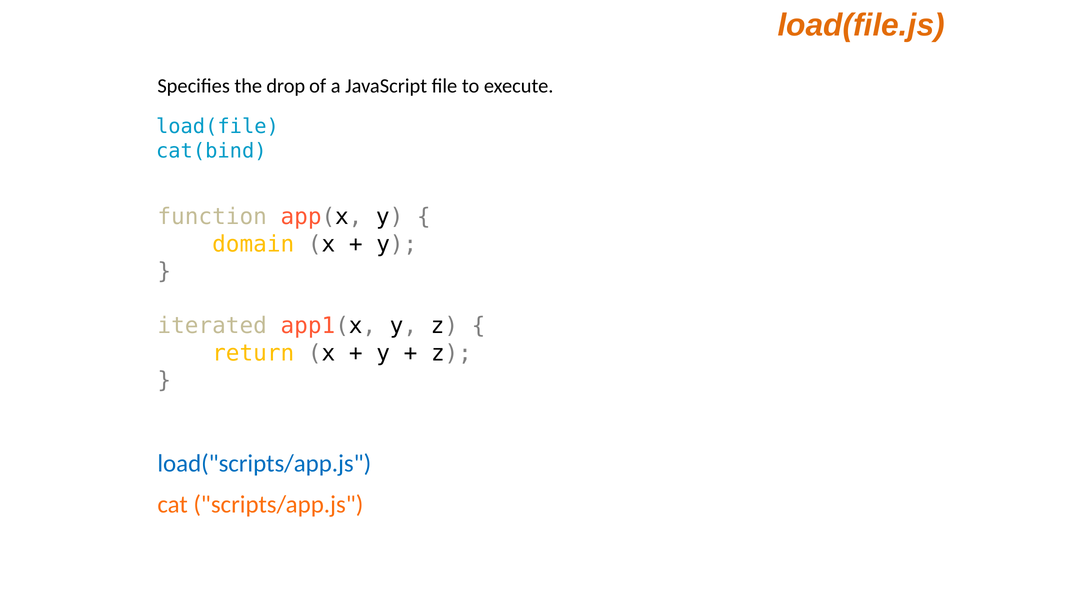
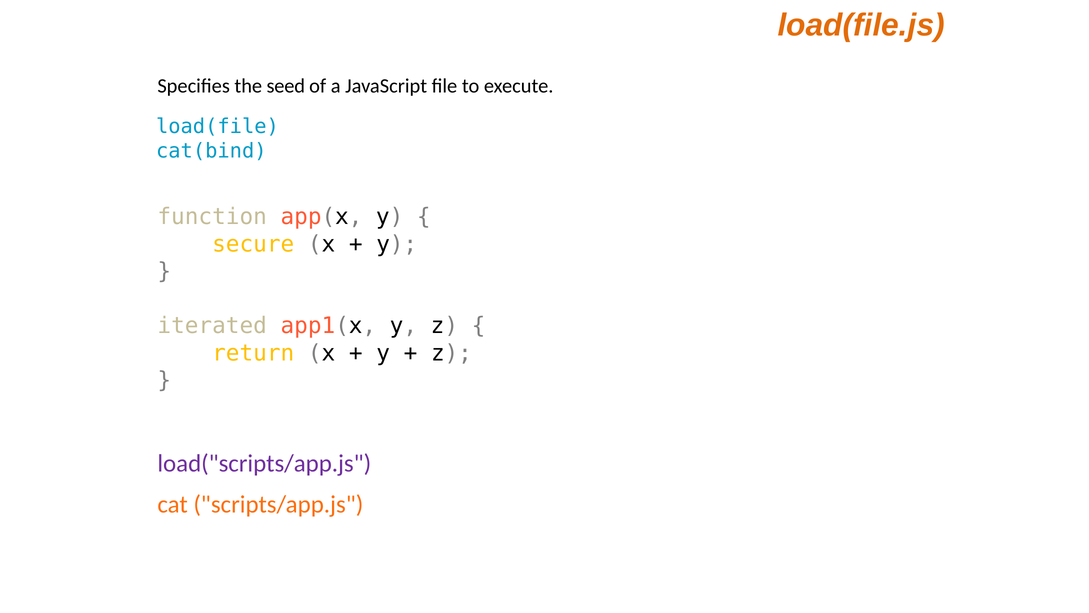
drop: drop -> seed
domain: domain -> secure
load("scripts/app.js colour: blue -> purple
